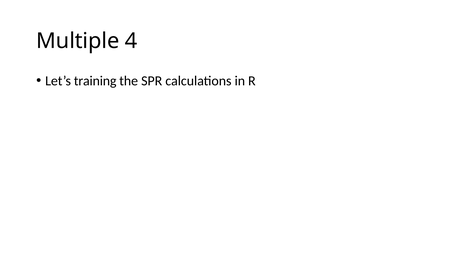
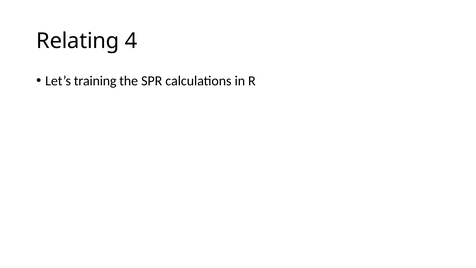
Multiple: Multiple -> Relating
